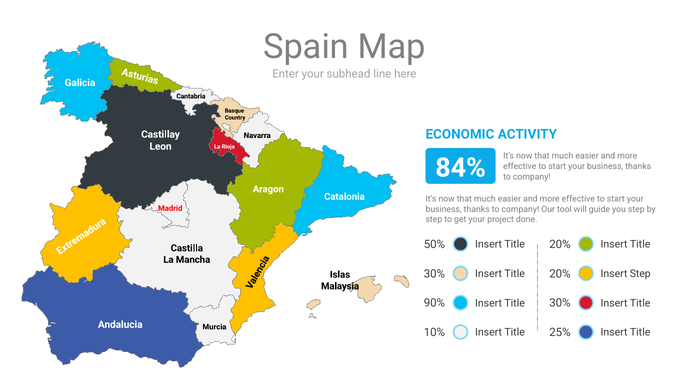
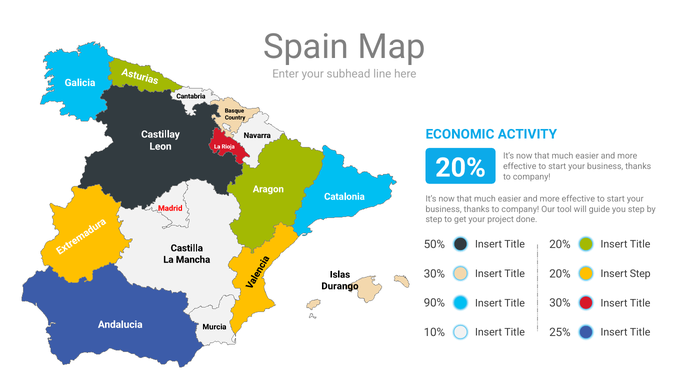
84% at (461, 168): 84% -> 20%
Malaysia: Malaysia -> Durango
